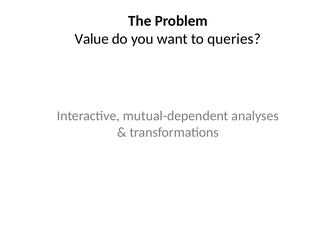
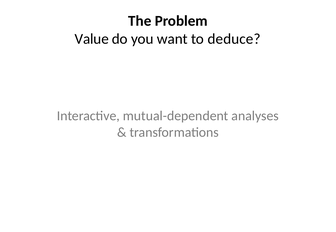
queries: queries -> deduce
